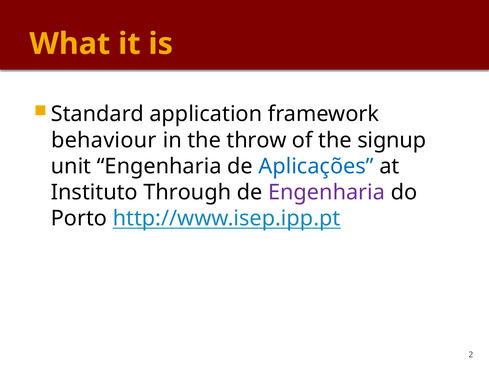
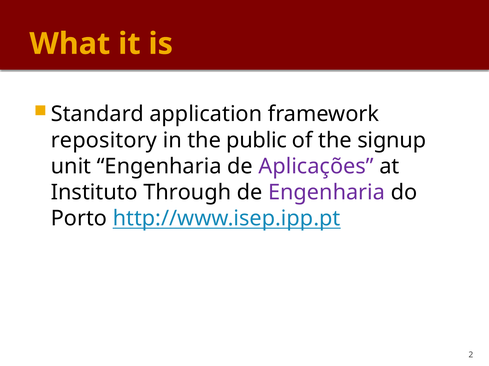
behaviour: behaviour -> repository
throw: throw -> public
Aplicações colour: blue -> purple
